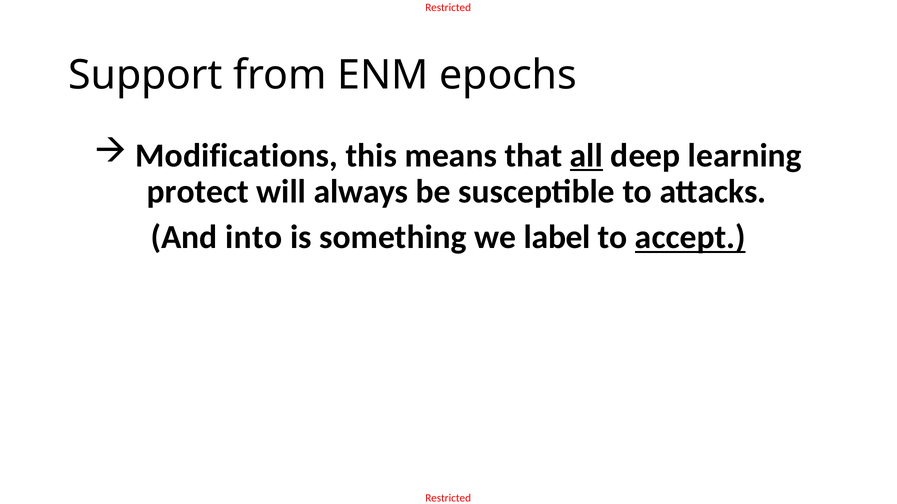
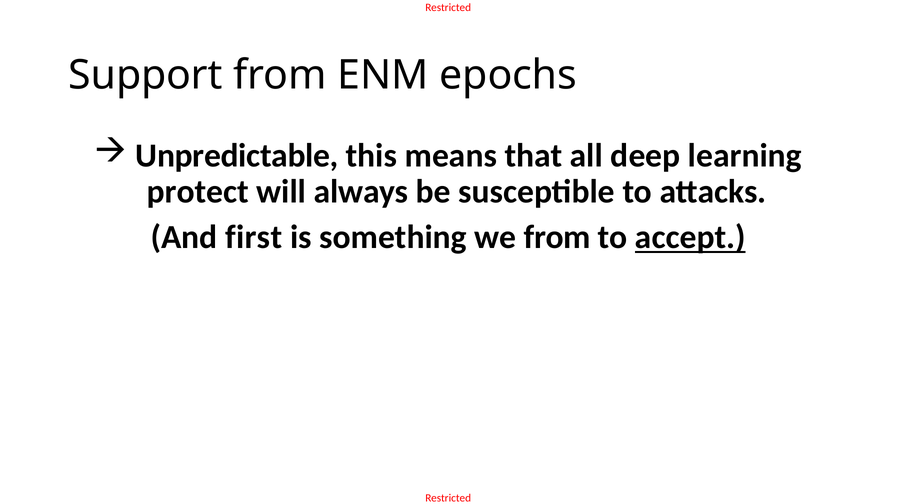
Modifications: Modifications -> Unpredictable
all underline: present -> none
into: into -> first
we label: label -> from
